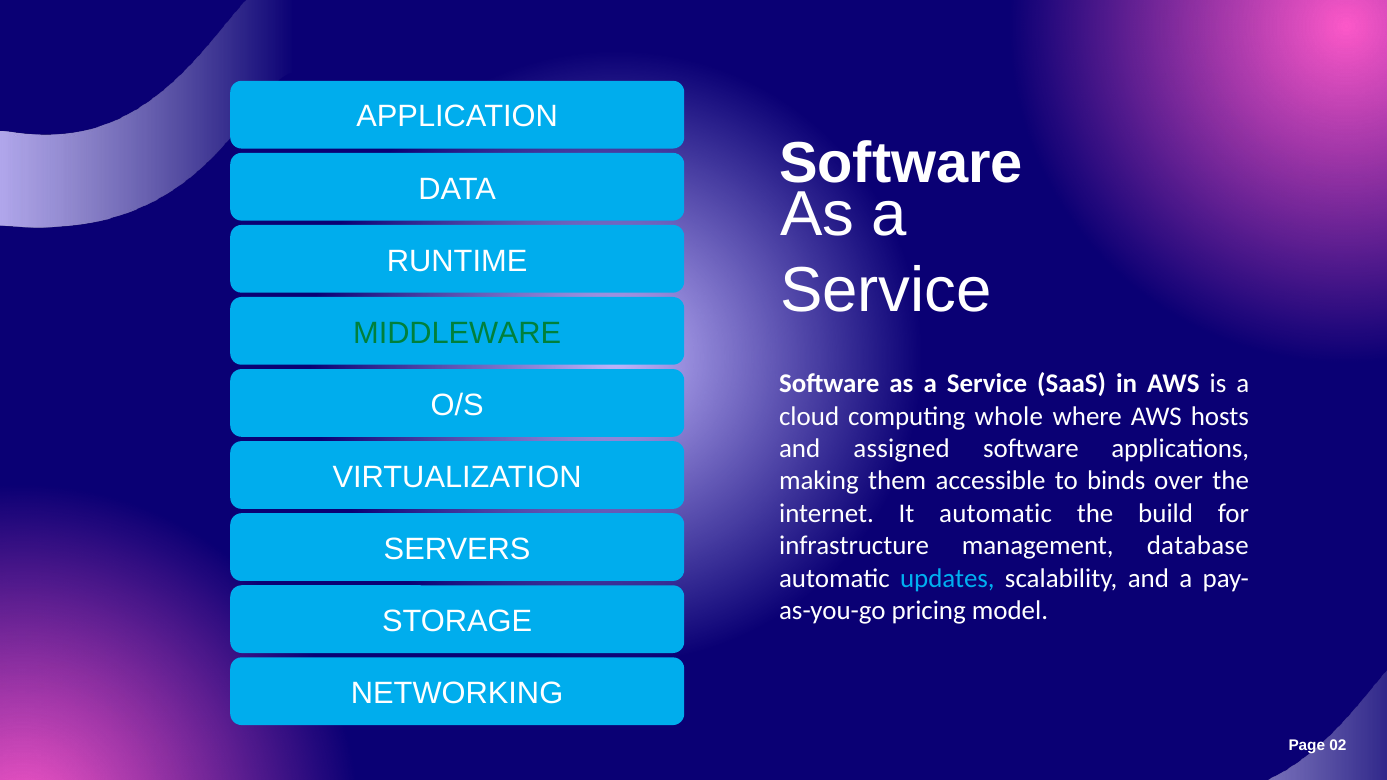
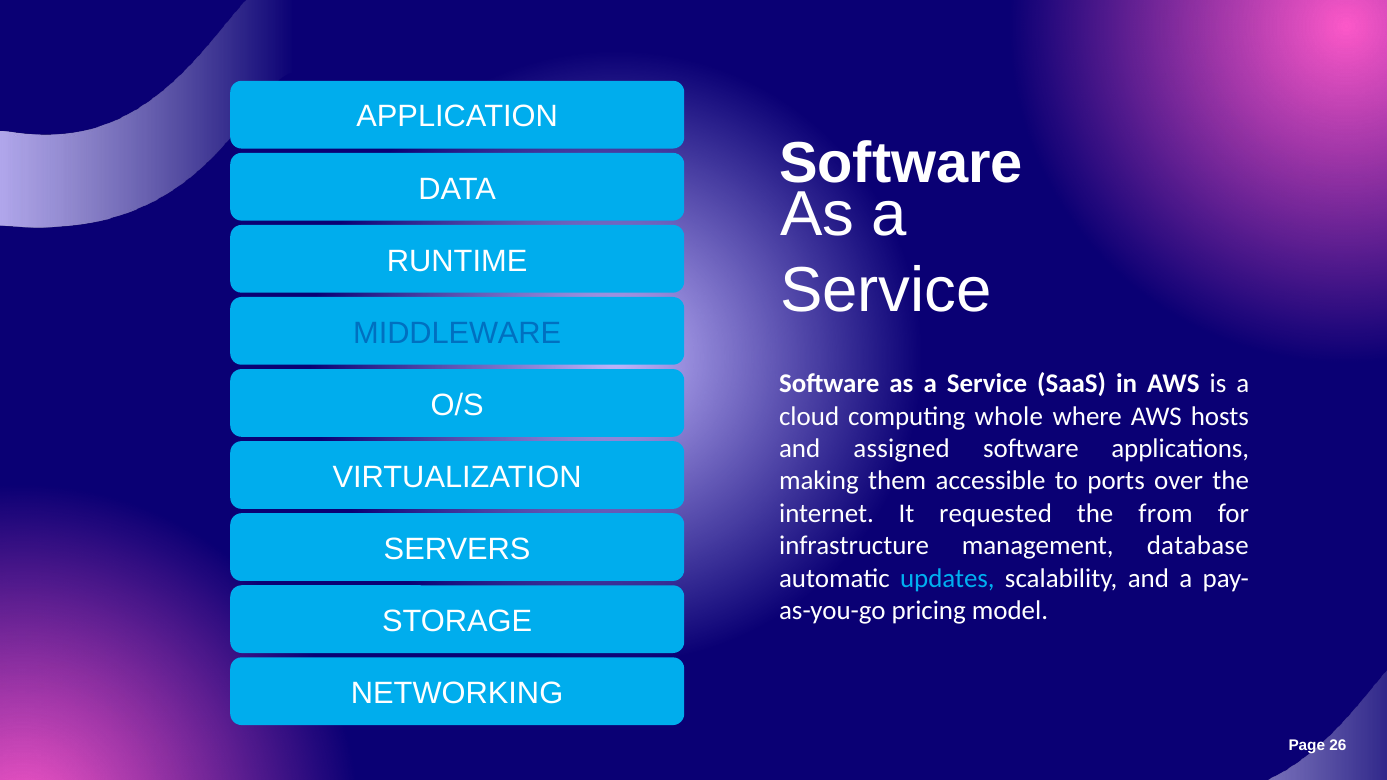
MIDDLEWARE colour: green -> blue
binds: binds -> ports
It automatic: automatic -> requested
build: build -> from
02: 02 -> 26
